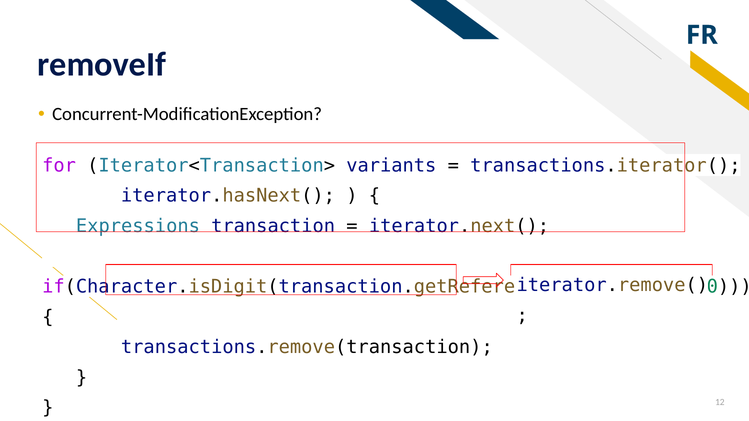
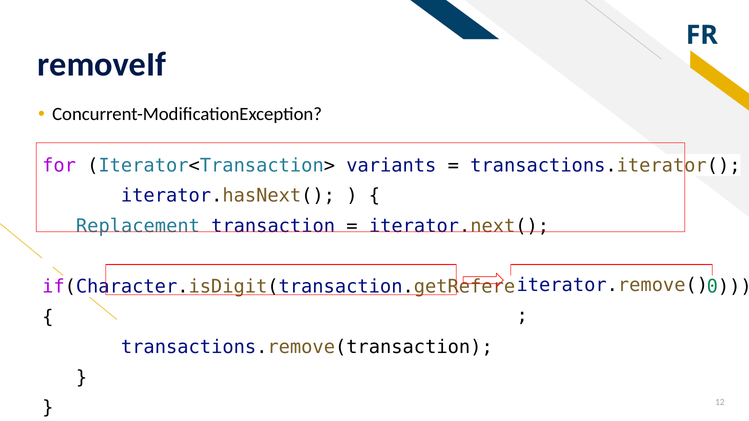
Expressions: Expressions -> Replacement
